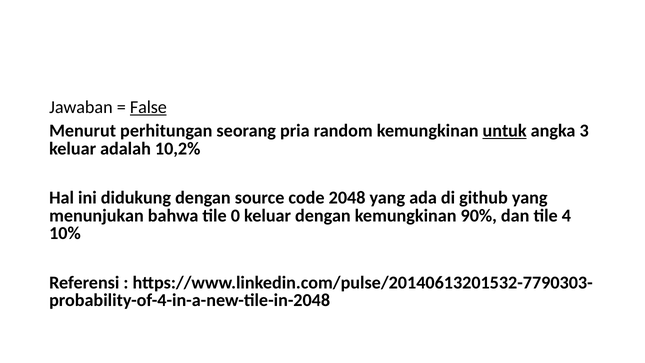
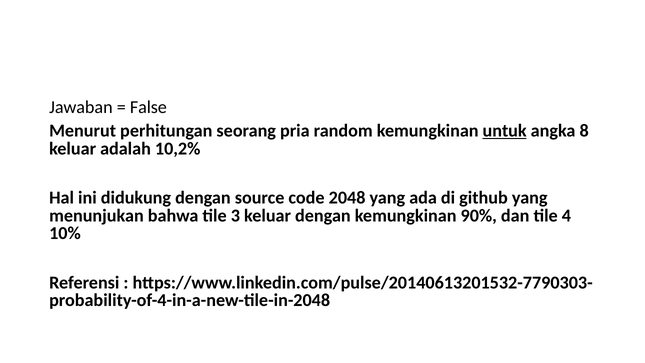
False underline: present -> none
3: 3 -> 8
0: 0 -> 3
